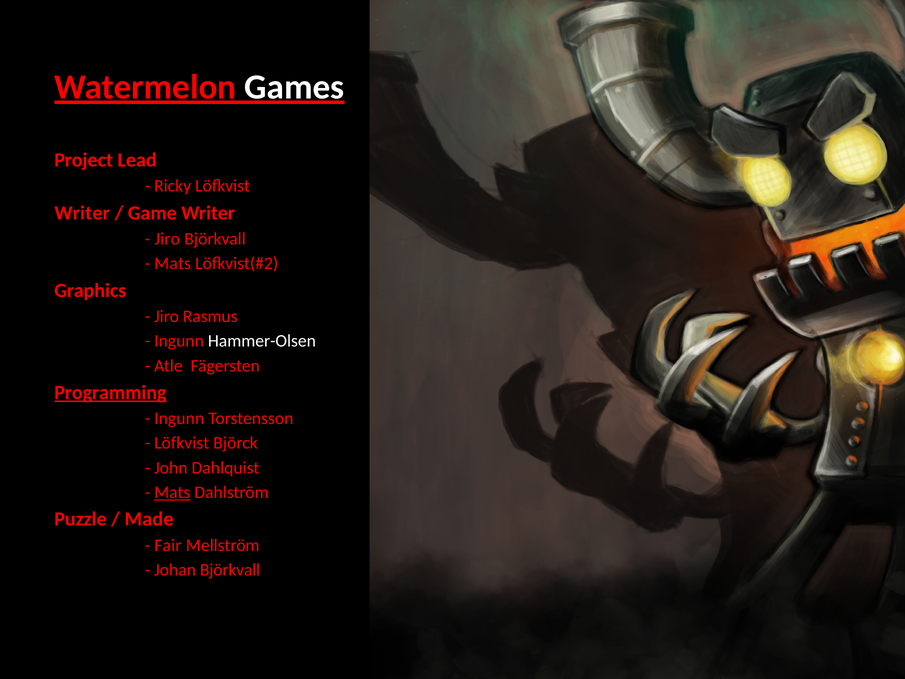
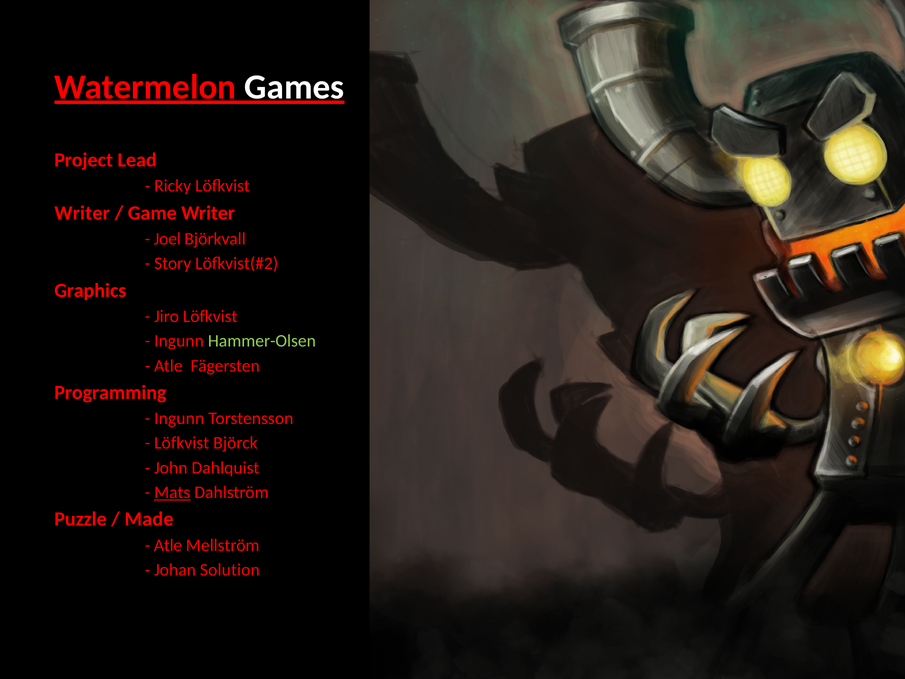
Jiro at (167, 239): Jiro -> Joel
Mats at (173, 263): Mats -> Story
Jiro Rasmus: Rasmus -> Löfkvist
Hammer-Olsen colour: white -> light green
Programming underline: present -> none
Fair at (168, 545): Fair -> Atle
Johan Björkvall: Björkvall -> Solution
